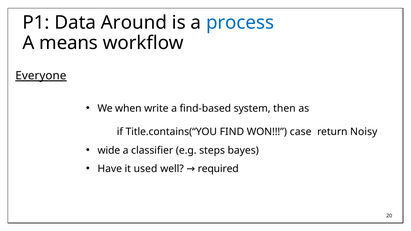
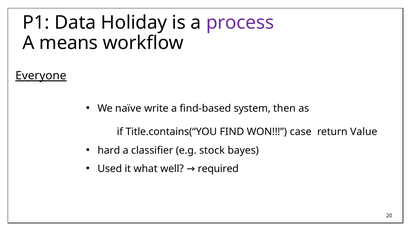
Around: Around -> Holiday
process colour: blue -> purple
when: when -> naïve
Noisy: Noisy -> Value
wide: wide -> hard
steps: steps -> stock
Have: Have -> Used
used: used -> what
